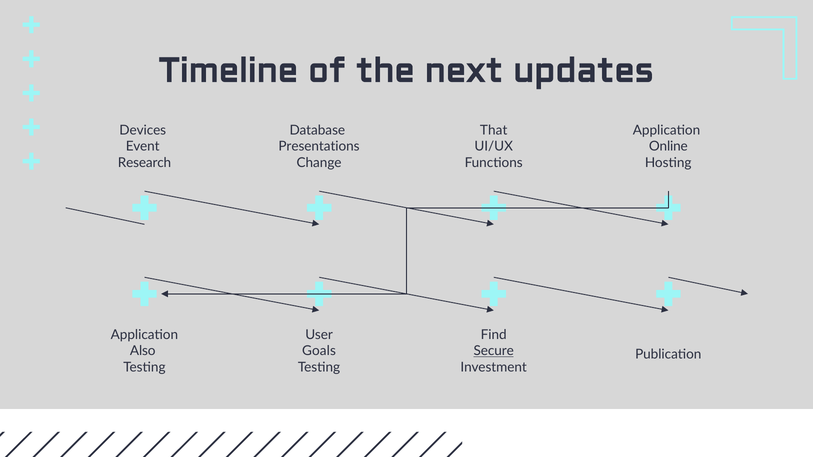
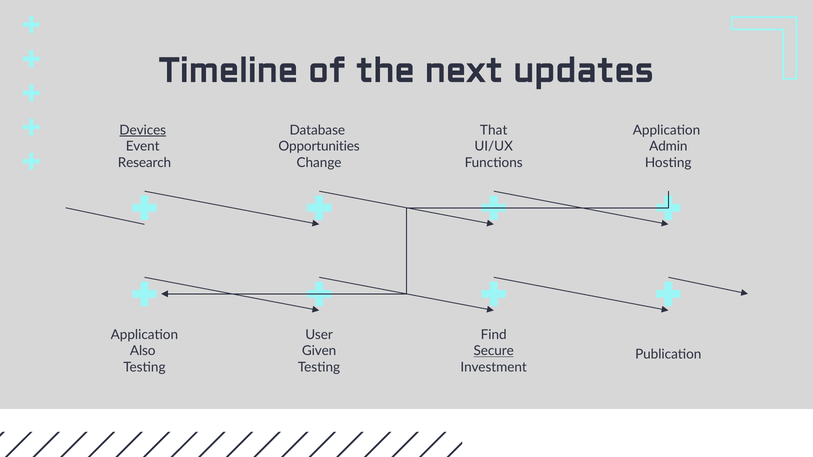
Devices underline: none -> present
Presentations: Presentations -> Opportunities
Online: Online -> Admin
Goals: Goals -> Given
